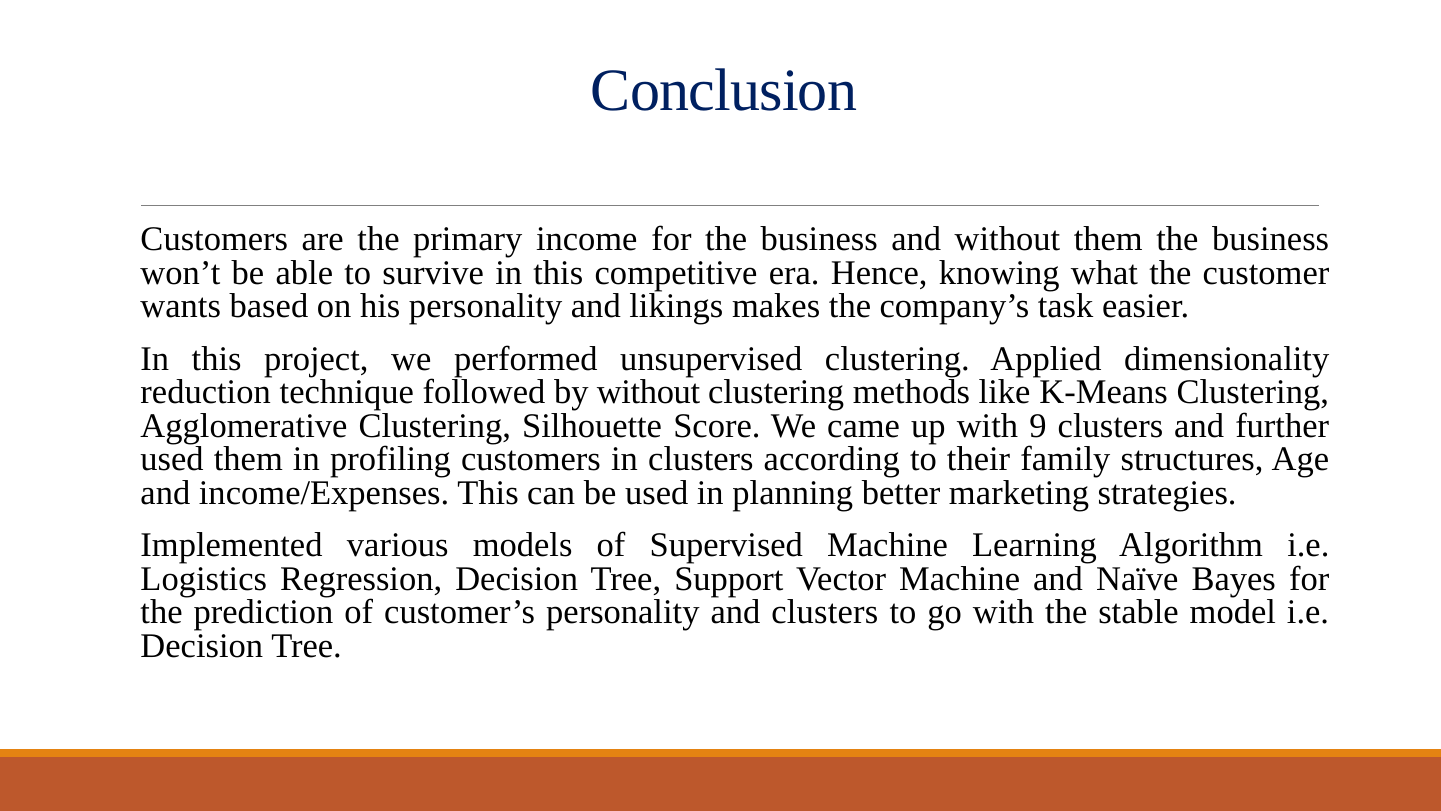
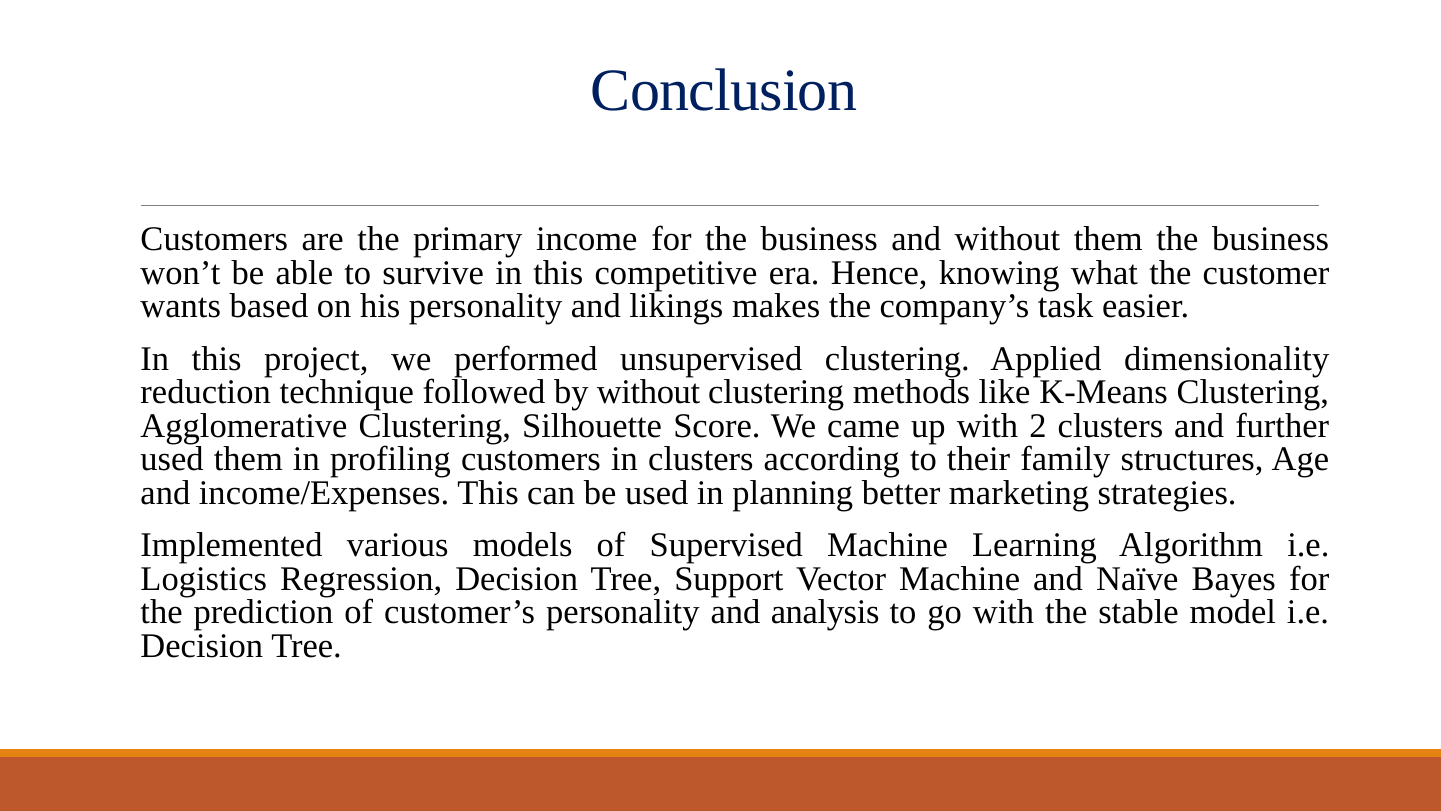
9: 9 -> 2
and clusters: clusters -> analysis
